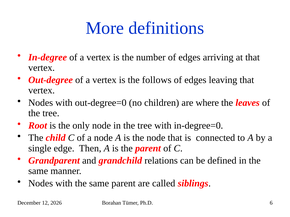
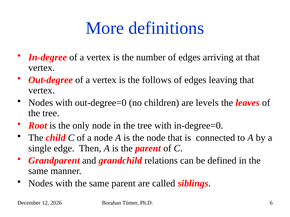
where: where -> levels
